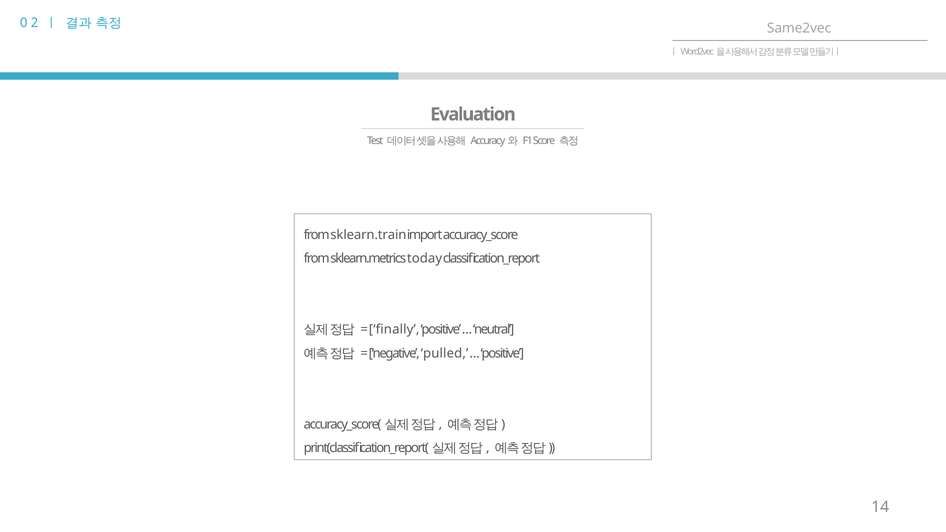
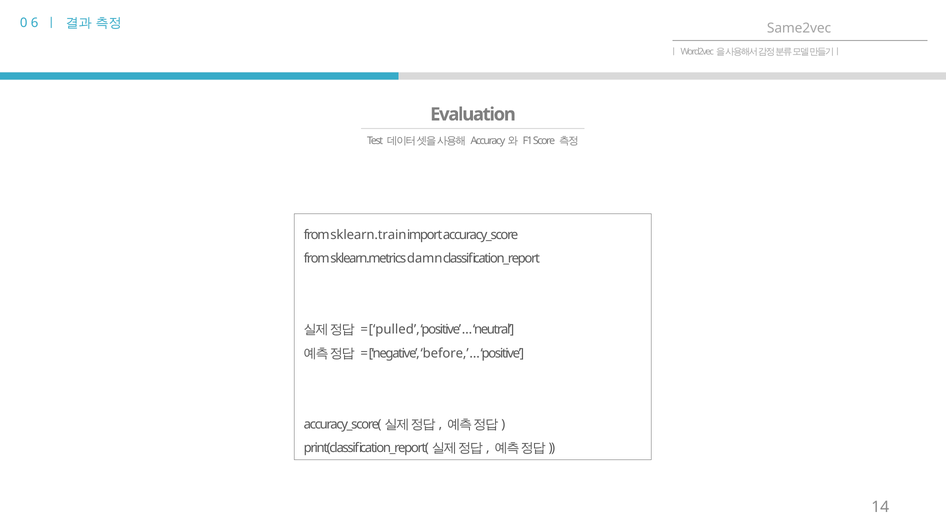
2: 2 -> 6
today: today -> damn
finally: finally -> pulled
pulled: pulled -> before
